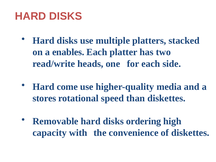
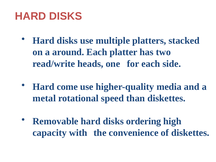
enables: enables -> around
stores: stores -> metal
